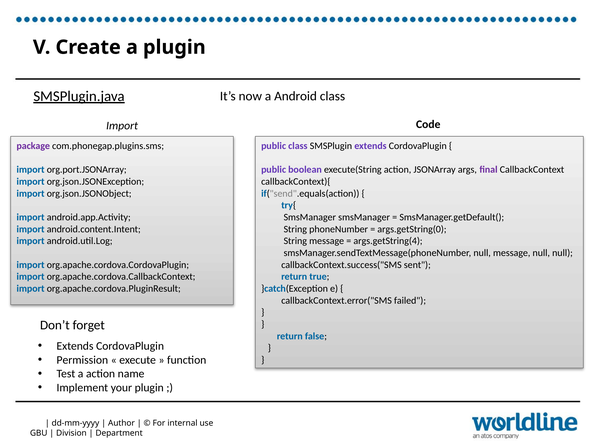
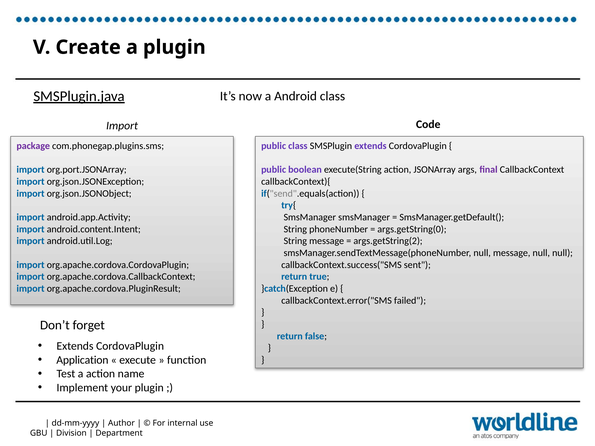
args.getString(4: args.getString(4 -> args.getString(2
Permission: Permission -> Application
